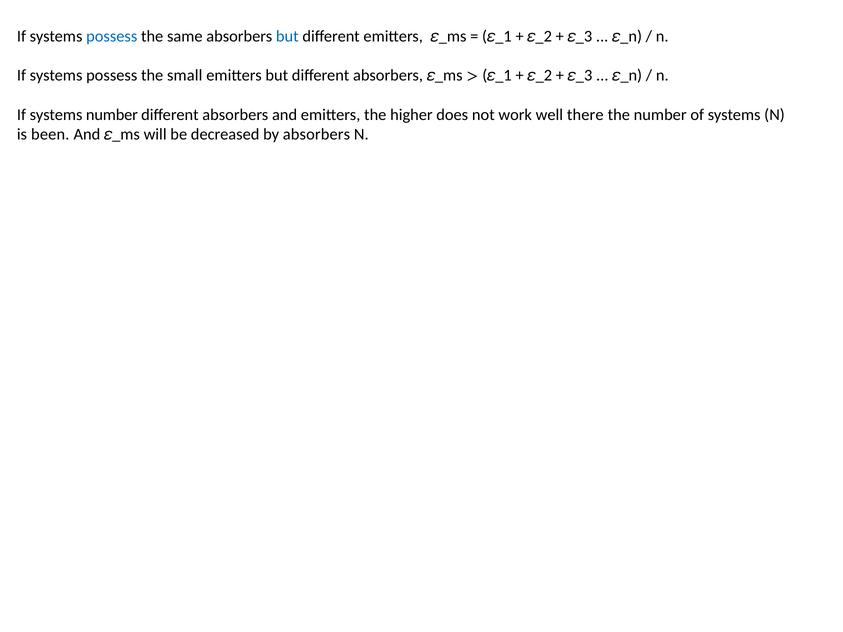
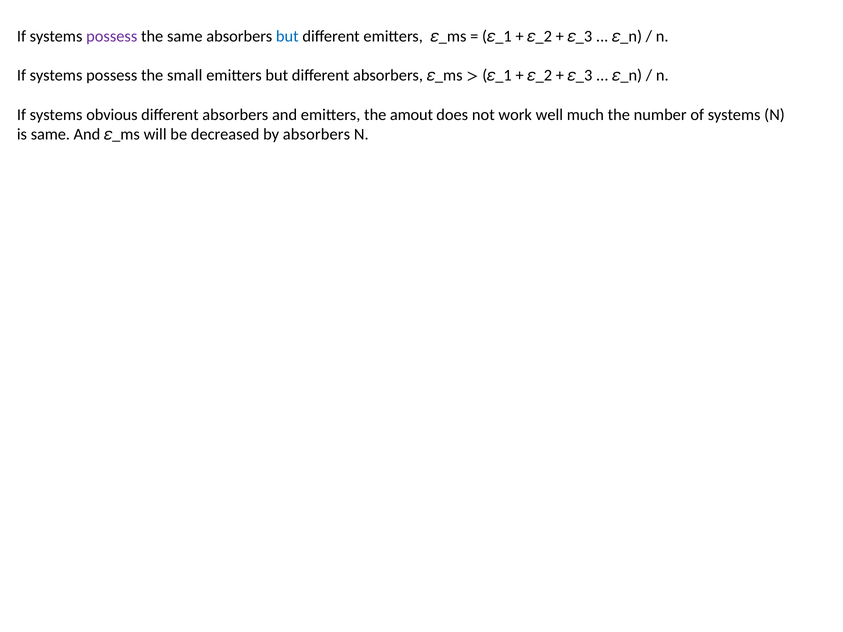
possess at (112, 36) colour: blue -> purple
systems number: number -> obvious
higher: higher -> amout
there: there -> much
is been: been -> same
